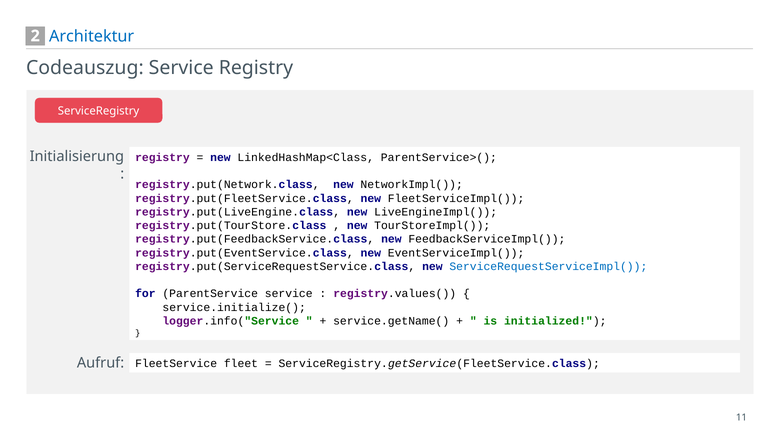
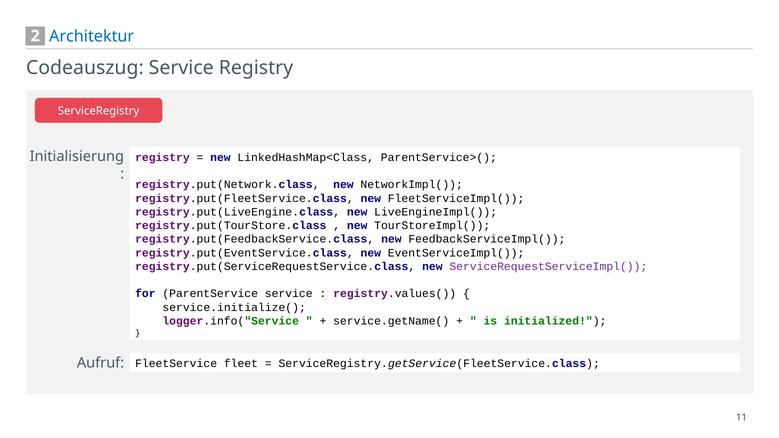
ServiceRequestServiceImpl( colour: blue -> purple
